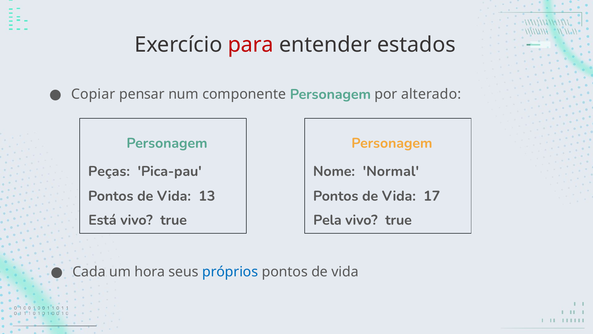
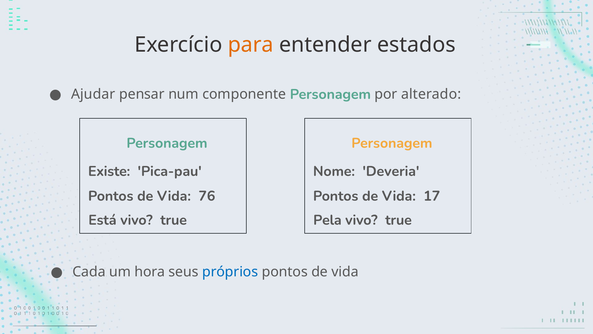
para colour: red -> orange
Copiar: Copiar -> Ajudar
Peças: Peças -> Existe
Normal: Normal -> Deveria
13: 13 -> 76
